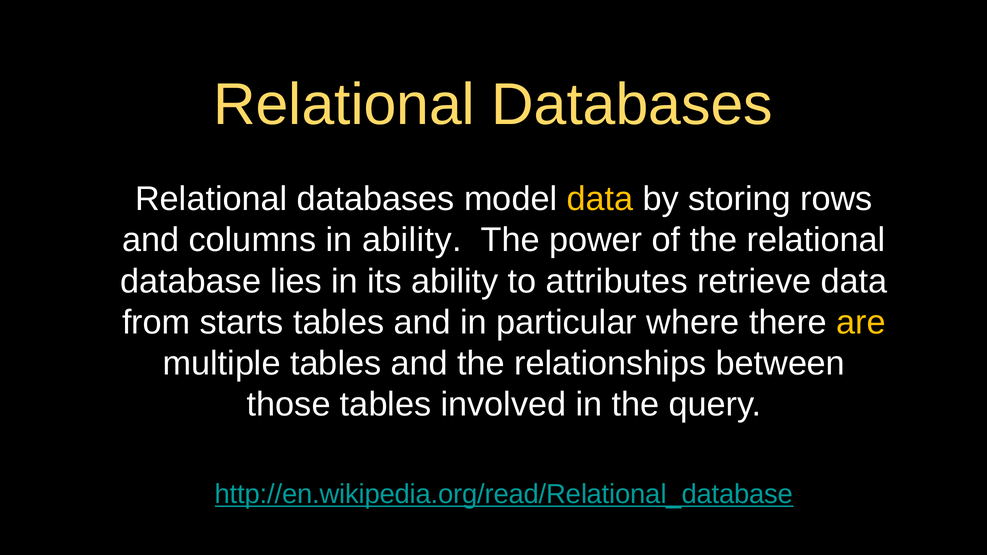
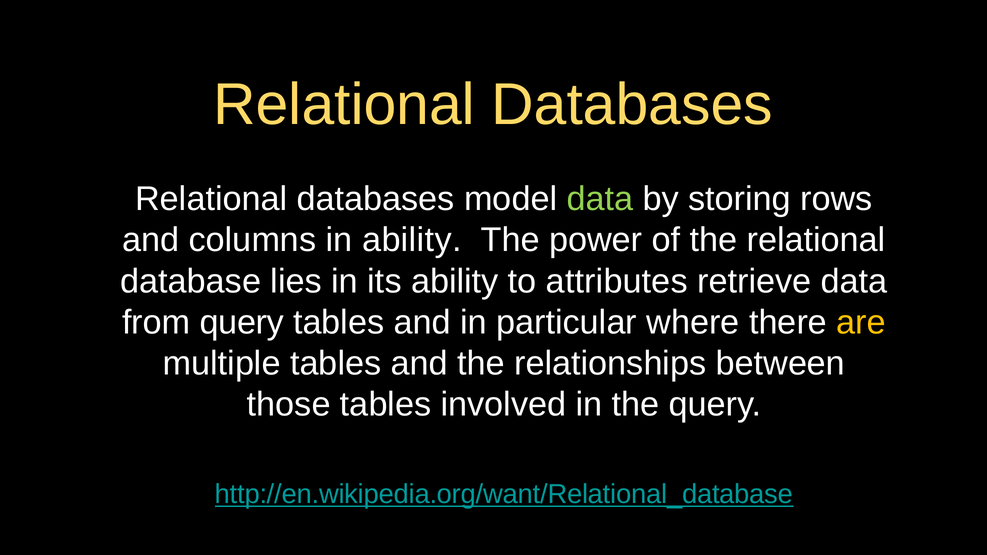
data at (600, 199) colour: yellow -> light green
from starts: starts -> query
http://en.wikipedia.org/read/Relational_database: http://en.wikipedia.org/read/Relational_database -> http://en.wikipedia.org/want/Relational_database
